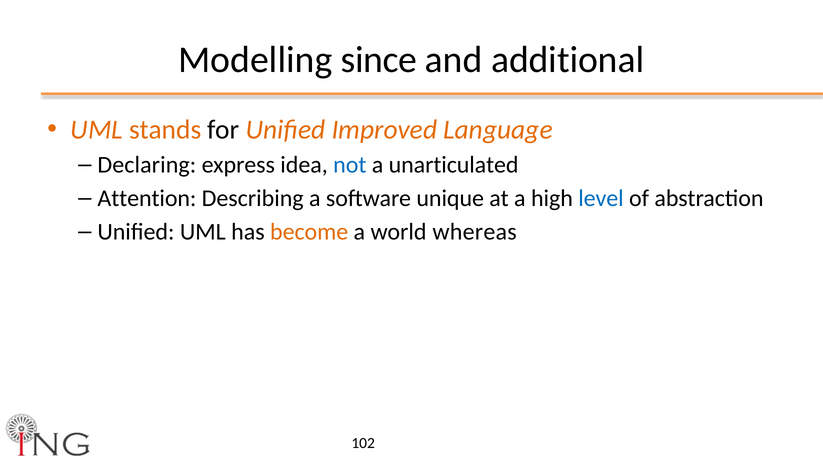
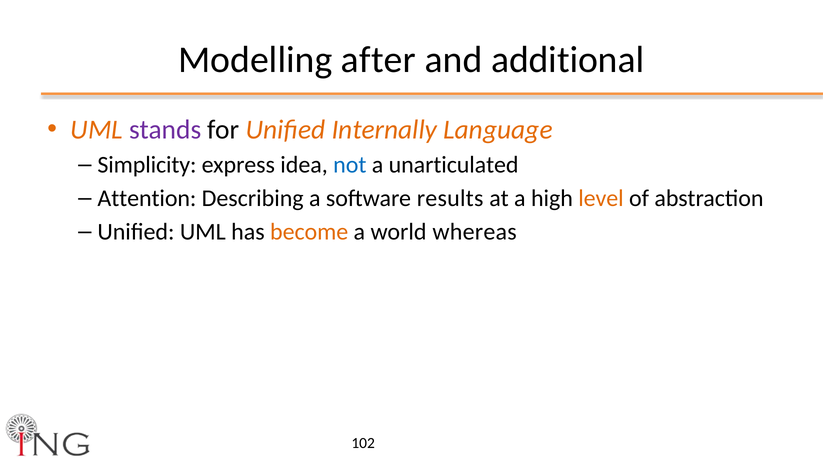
since: since -> after
stands colour: orange -> purple
Improved: Improved -> Internally
Declaring: Declaring -> Simplicity
unique: unique -> results
level colour: blue -> orange
